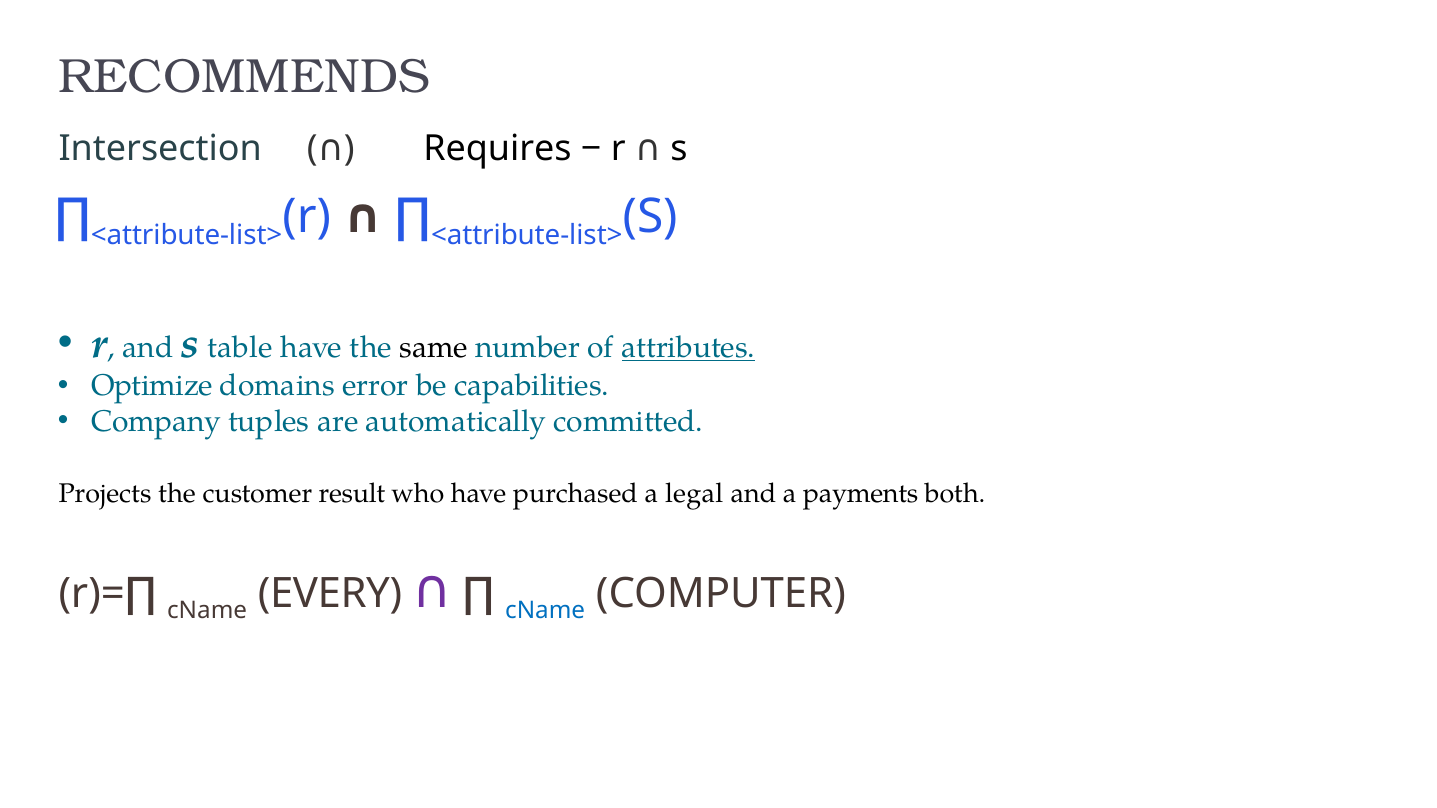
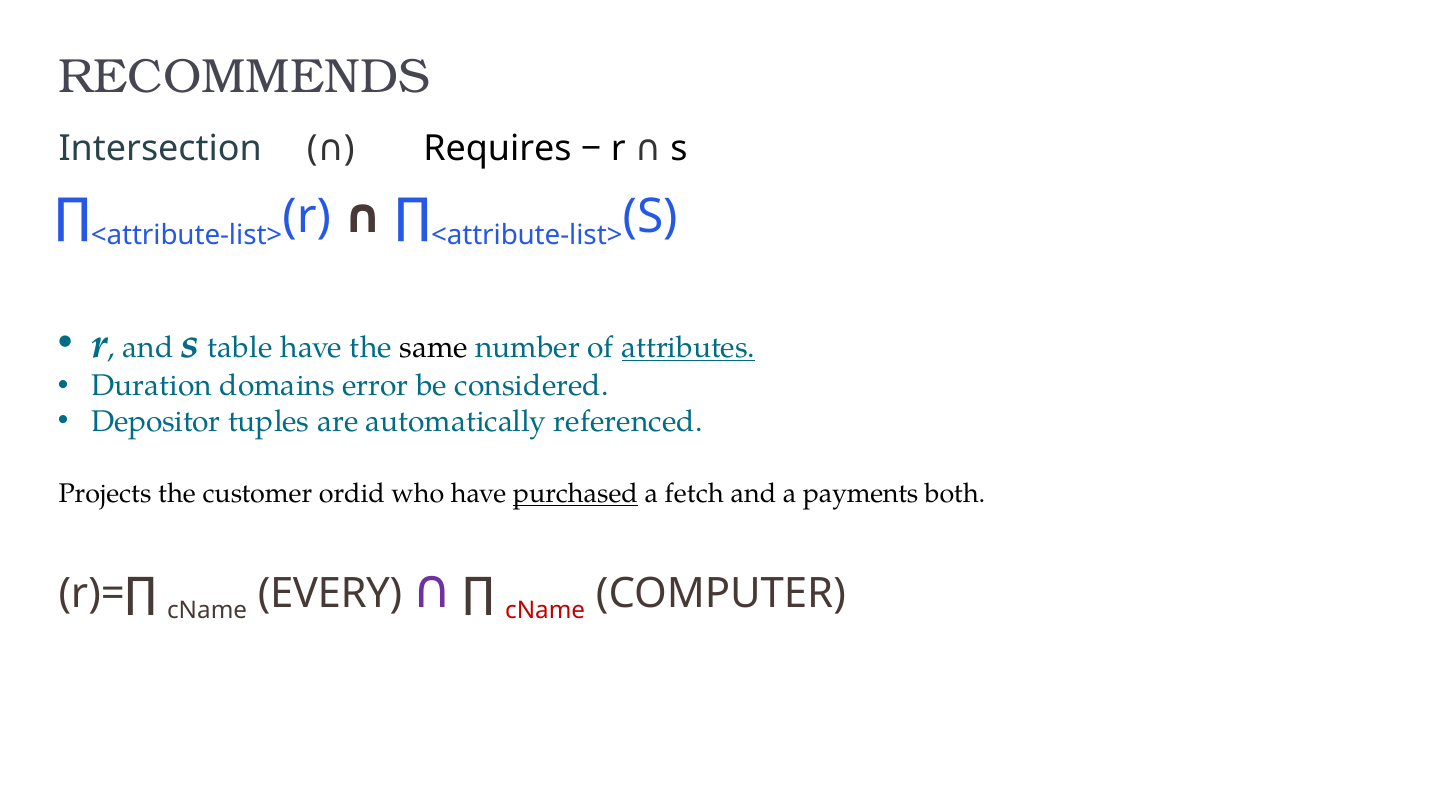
Optimize: Optimize -> Duration
capabilities: capabilities -> considered
Company: Company -> Depositor
committed: committed -> referenced
result: result -> ordid
purchased underline: none -> present
legal: legal -> fetch
cName at (545, 611) colour: blue -> red
